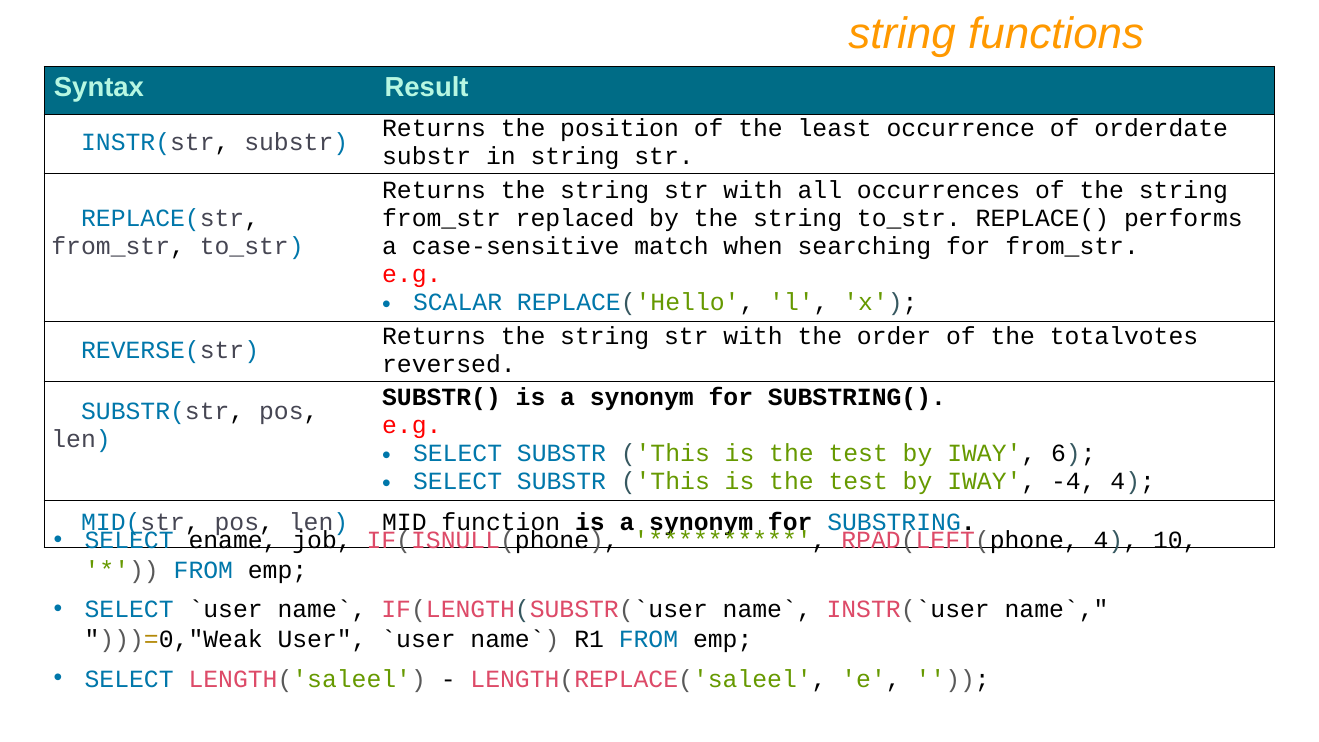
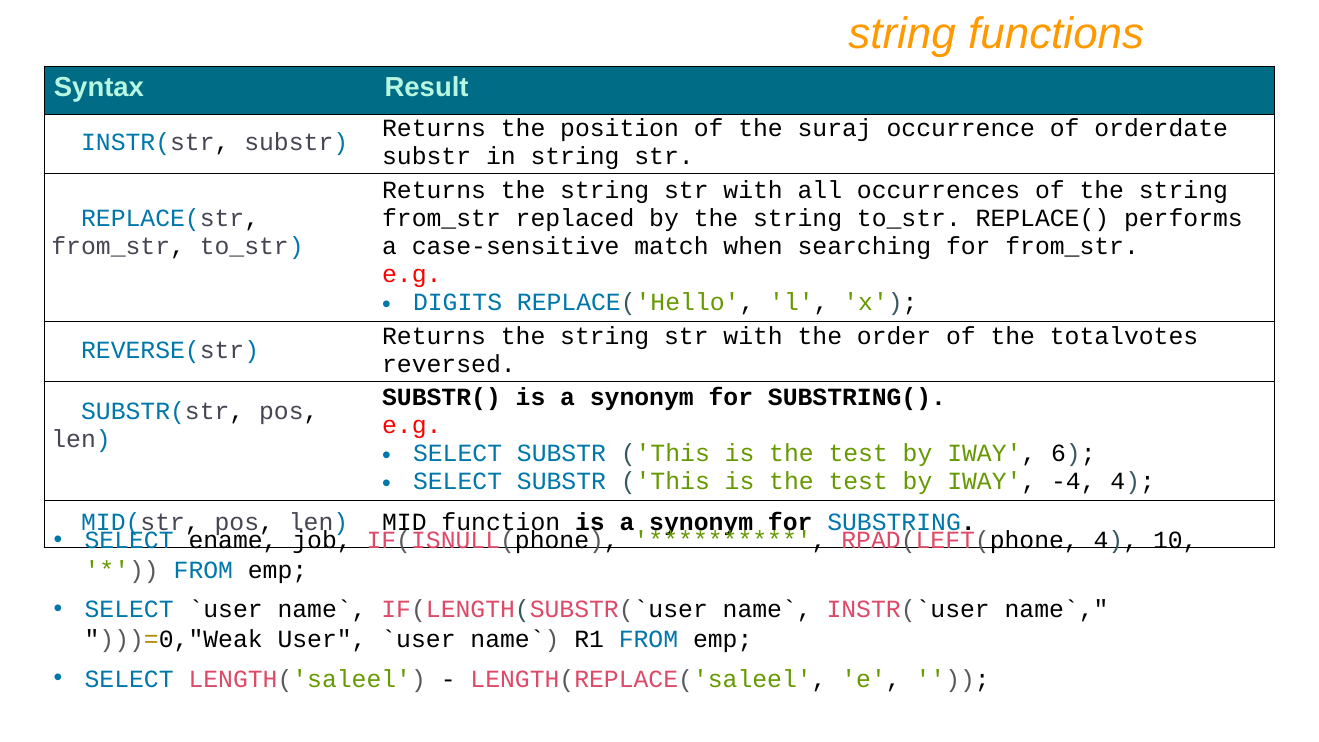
least: least -> suraj
SCALAR: SCALAR -> DIGITS
